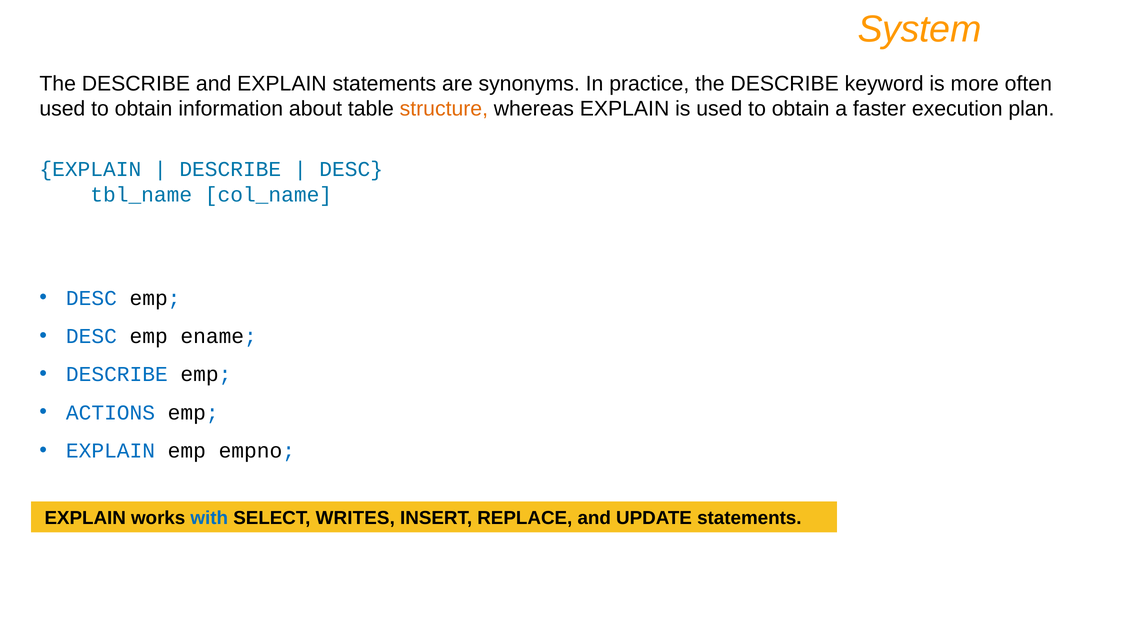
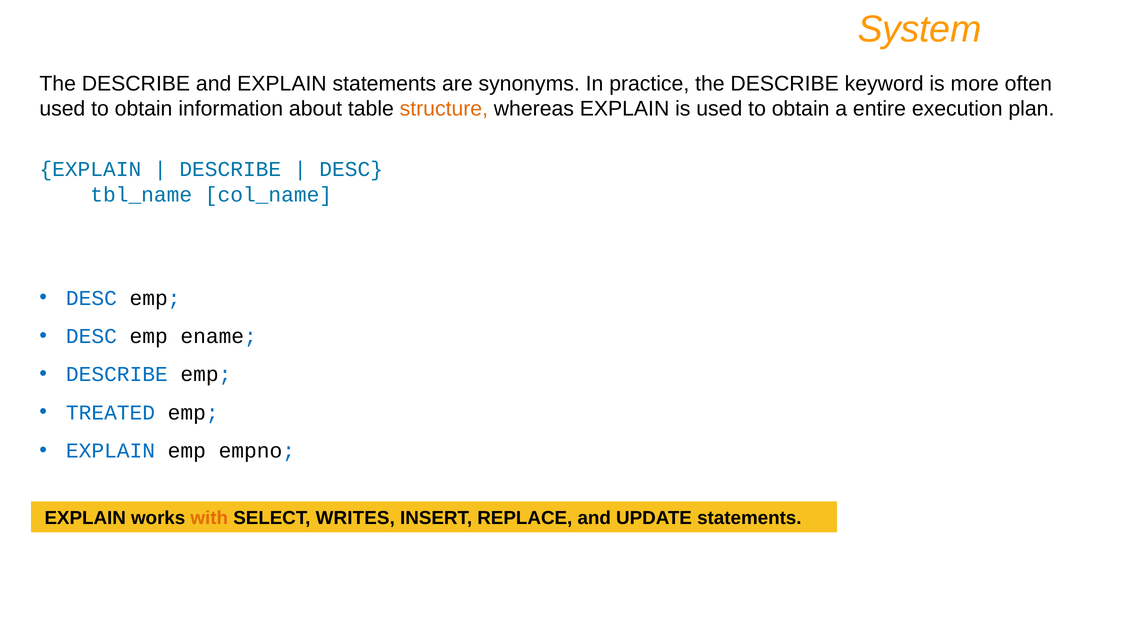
faster: faster -> entire
ACTIONS: ACTIONS -> TREATED
with colour: blue -> orange
